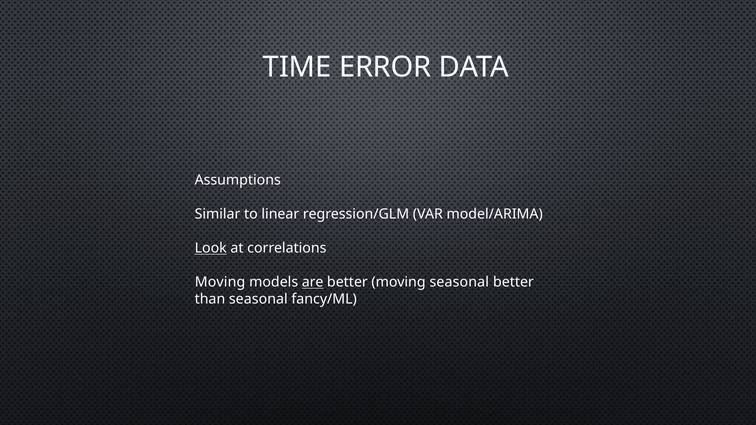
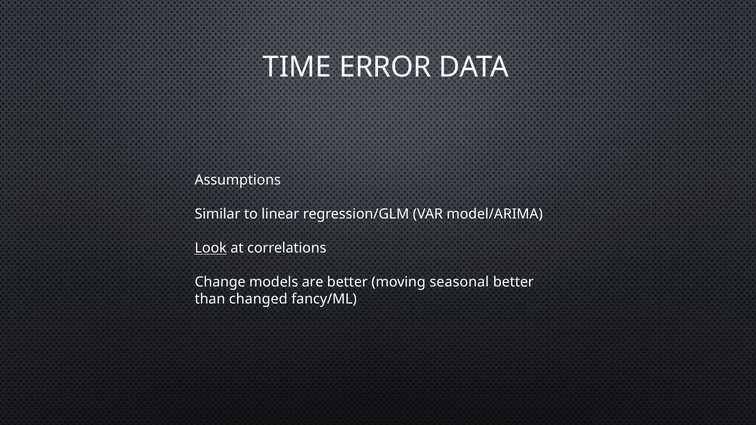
Moving at (220, 282): Moving -> Change
are underline: present -> none
than seasonal: seasonal -> changed
